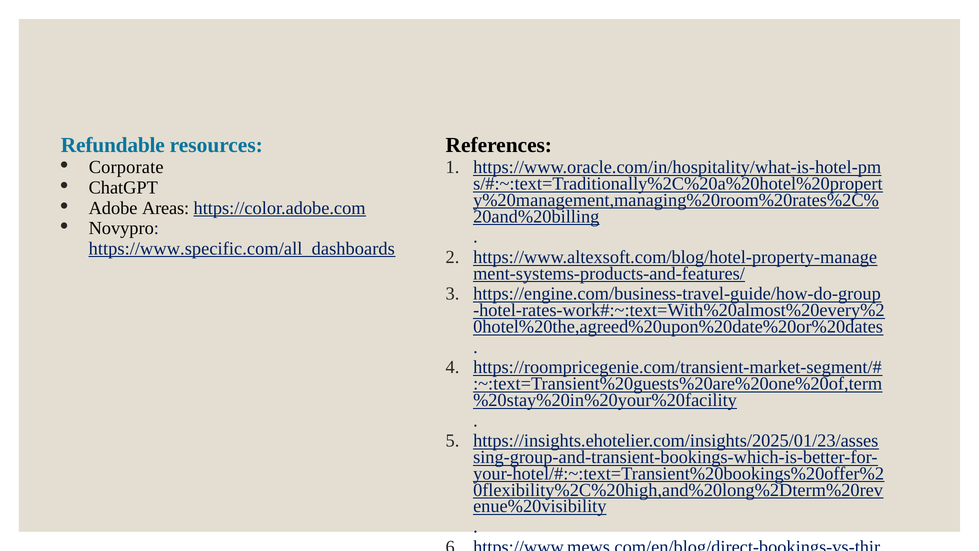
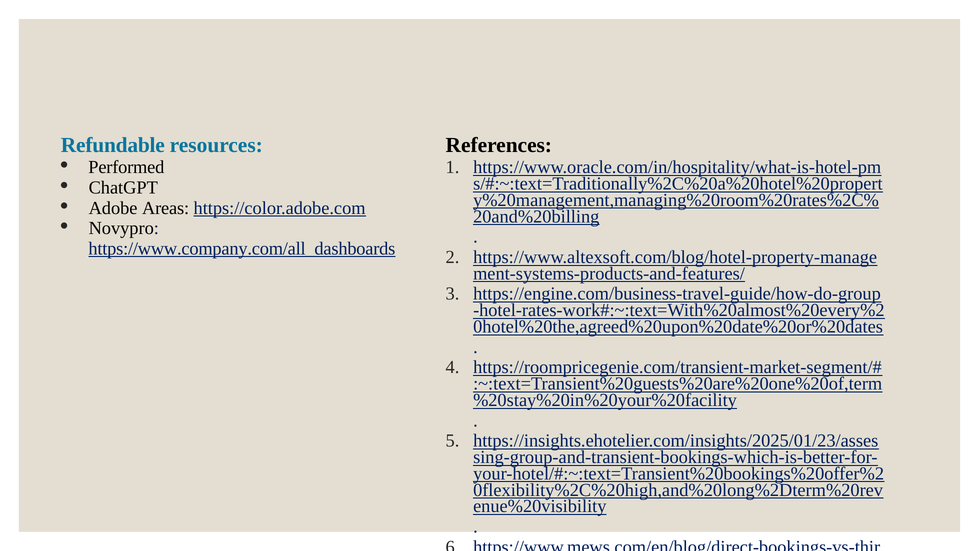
Corporate: Corporate -> Performed
https://www.specific.com/all_dashboards: https://www.specific.com/all_dashboards -> https://www.company.com/all_dashboards
